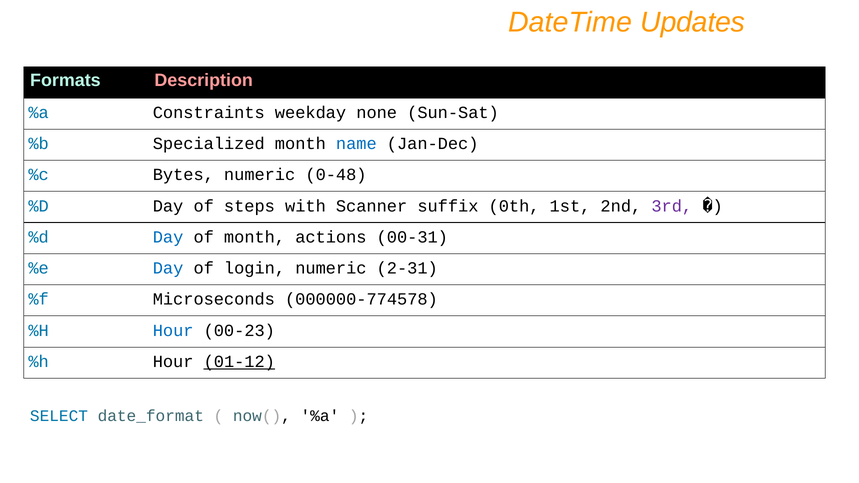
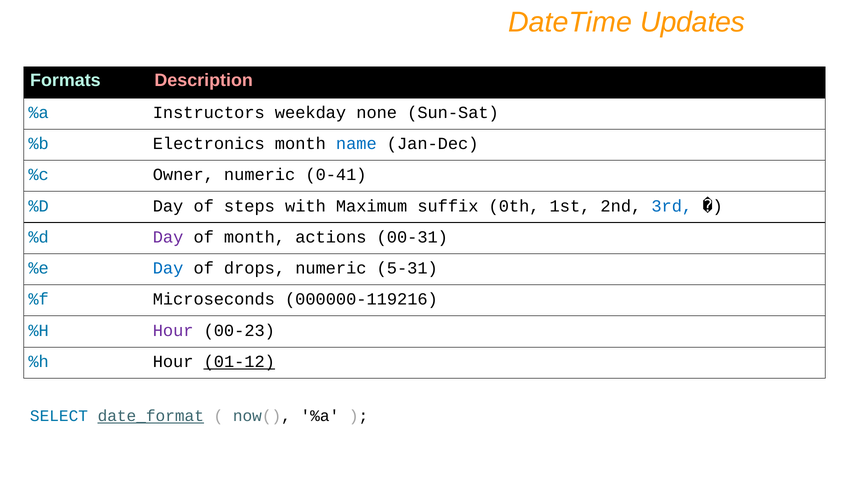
Constraints: Constraints -> Instructors
Specialized: Specialized -> Electronics
Bytes: Bytes -> Owner
0-48: 0-48 -> 0-41
Scanner: Scanner -> Maximum
3rd colour: purple -> blue
Day at (168, 237) colour: blue -> purple
login: login -> drops
2-31: 2-31 -> 5-31
000000-774578: 000000-774578 -> 000000-119216
Hour at (173, 331) colour: blue -> purple
date_format underline: none -> present
